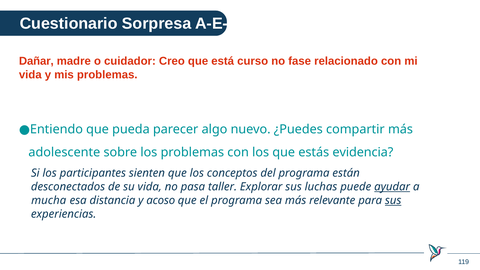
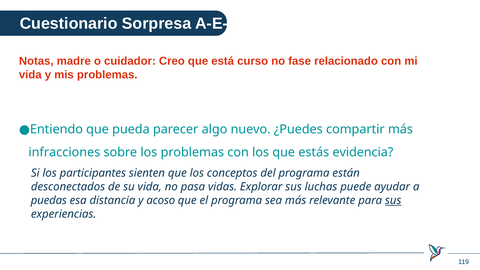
Dañar: Dañar -> Notas
adolescente: adolescente -> infracciones
taller: taller -> vidas
ayudar underline: present -> none
mucha: mucha -> puedas
